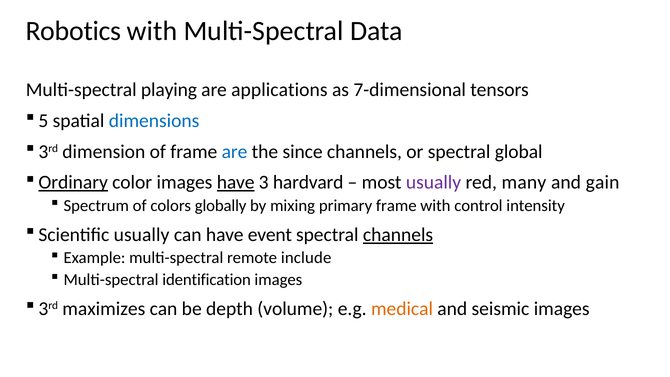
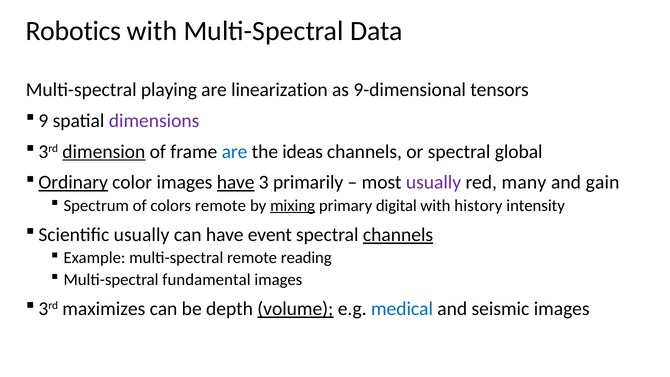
applications: applications -> linearization
7-dimensional: 7-dimensional -> 9-dimensional
5: 5 -> 9
dimensions colour: blue -> purple
dimension underline: none -> present
since: since -> ideas
hardvard: hardvard -> primarily
colors globally: globally -> remote
mixing underline: none -> present
primary frame: frame -> digital
control: control -> history
include: include -> reading
identification: identification -> fundamental
volume underline: none -> present
medical colour: orange -> blue
